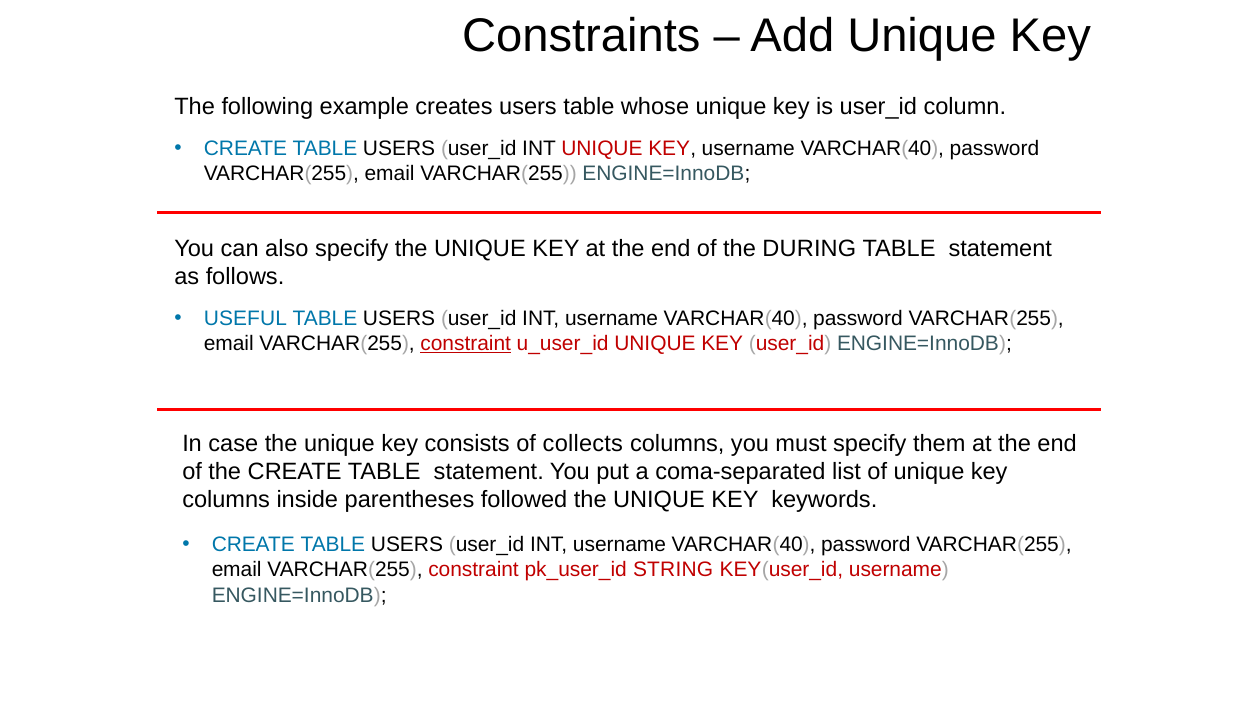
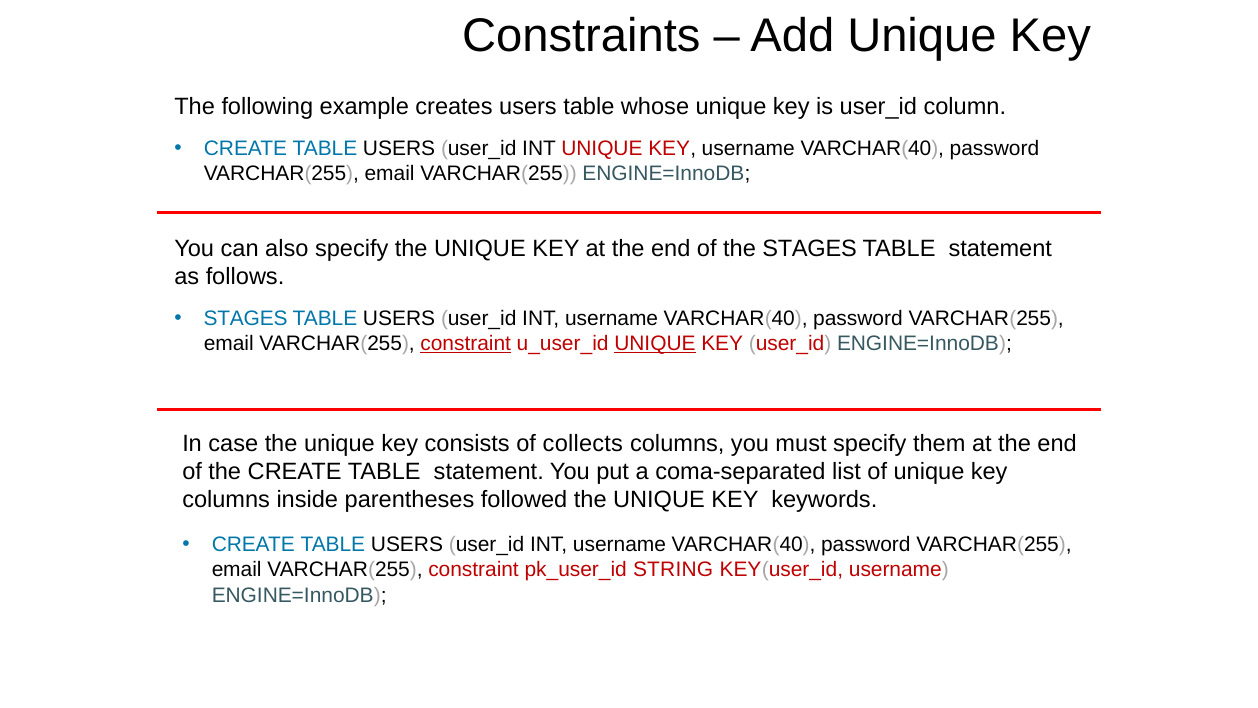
the DURING: DURING -> STAGES
USEFUL at (245, 318): USEFUL -> STAGES
UNIQUE at (655, 344) underline: none -> present
